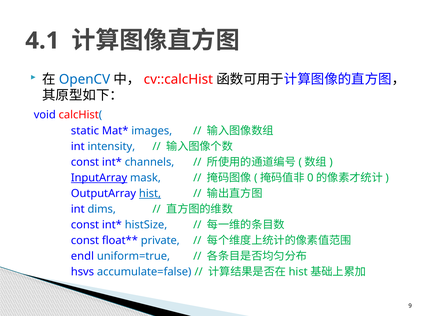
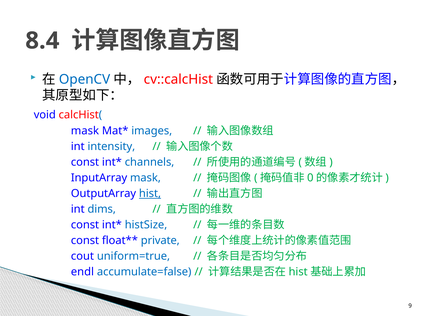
4.1: 4.1 -> 8.4
static at (85, 131): static -> mask
InputArray underline: present -> none
endl: endl -> cout
hsvs: hsvs -> endl
